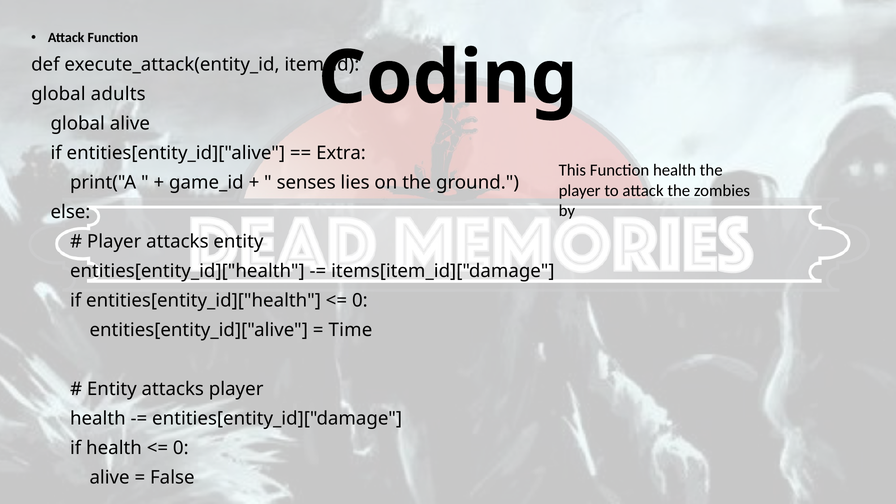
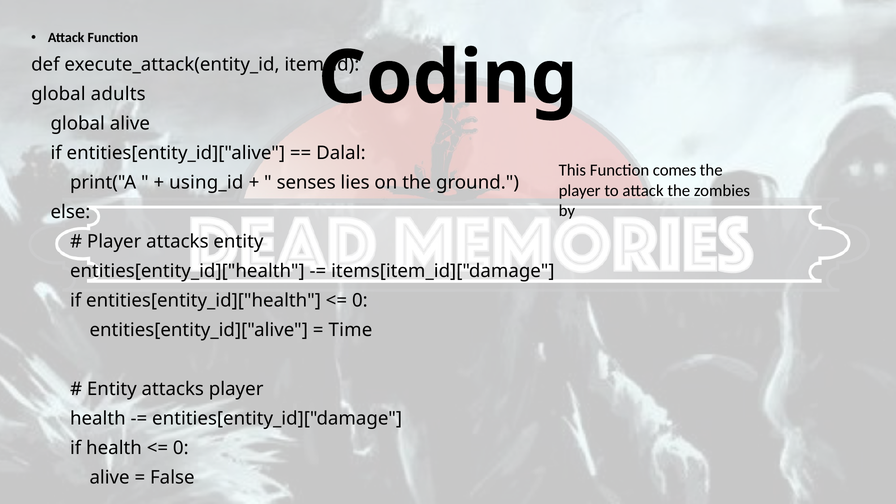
Extra: Extra -> Dalal
Function health: health -> comes
game_id: game_id -> using_id
